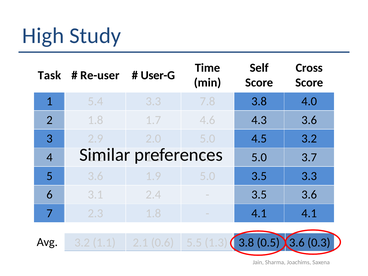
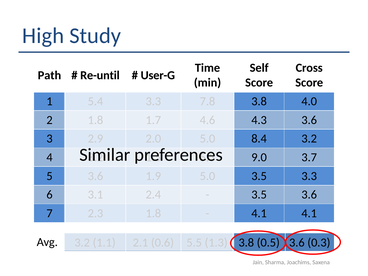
Task: Task -> Path
Re-user: Re-user -> Re-until
4.5: 4.5 -> 8.4
5.0 at (259, 157): 5.0 -> 9.0
